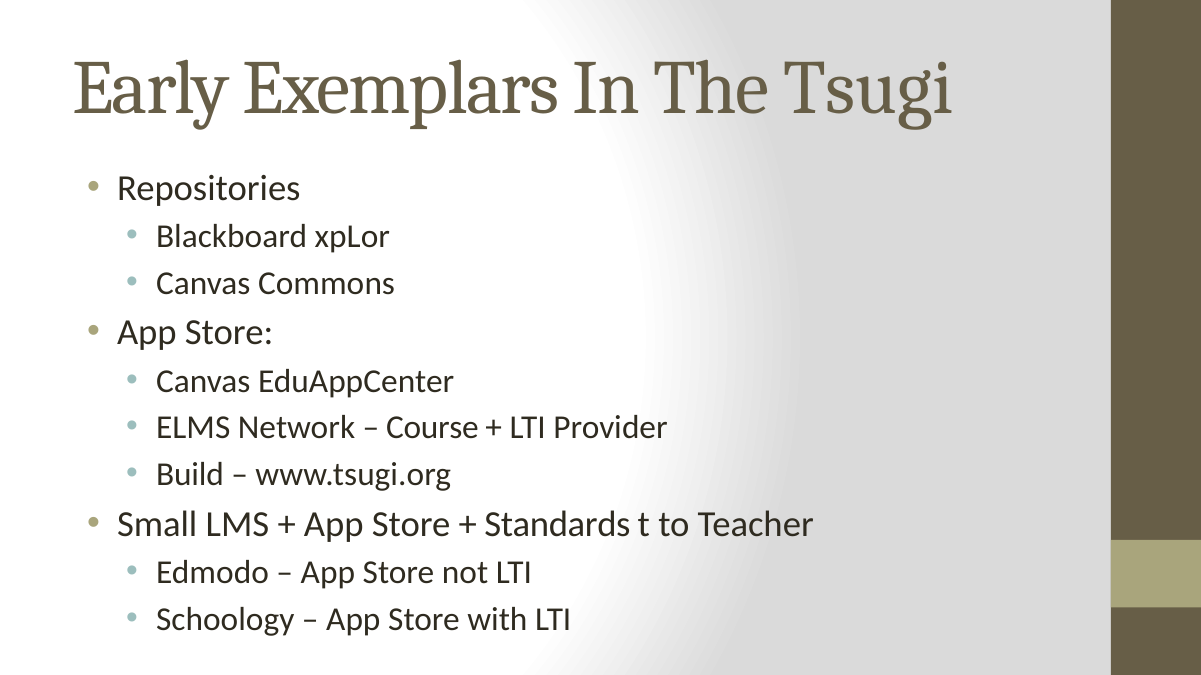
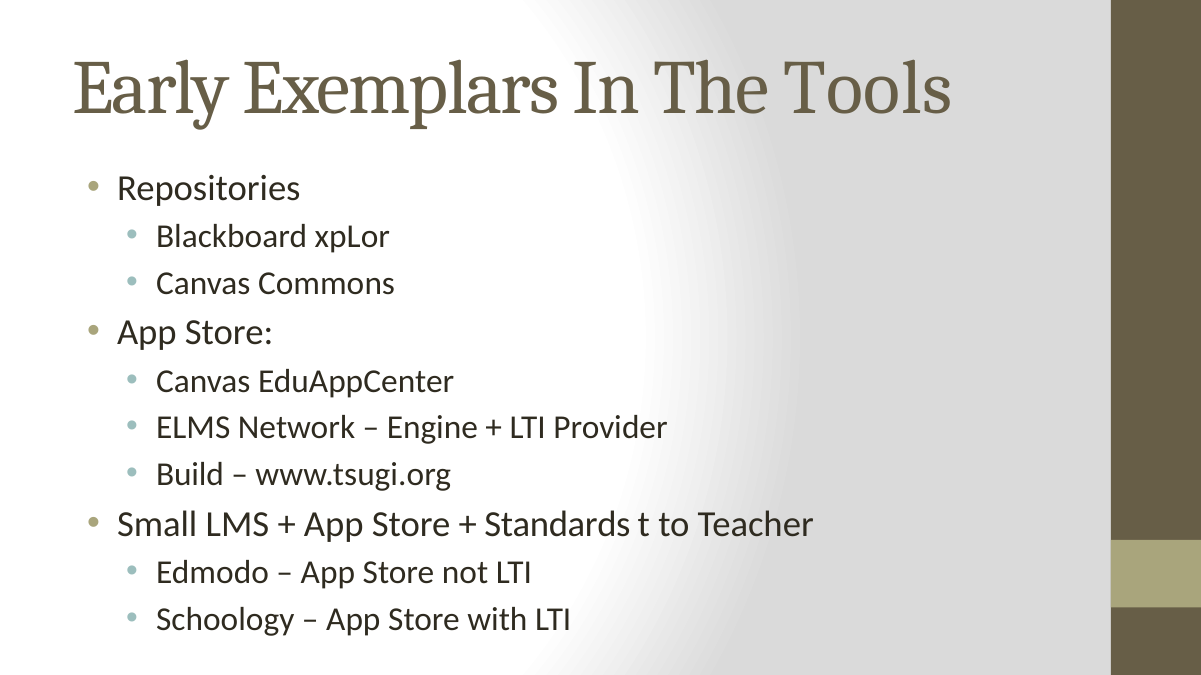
Tsugi: Tsugi -> Tools
Course: Course -> Engine
